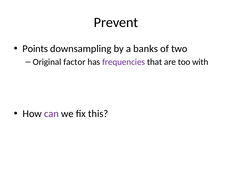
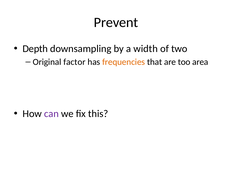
Points: Points -> Depth
banks: banks -> width
frequencies colour: purple -> orange
with: with -> area
